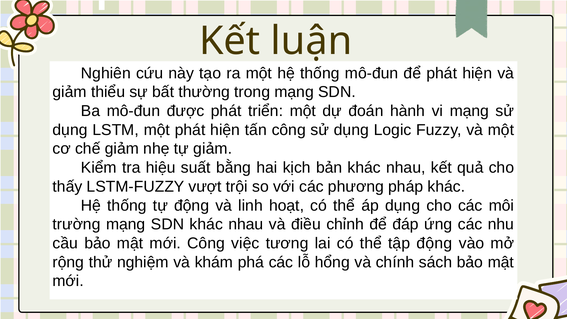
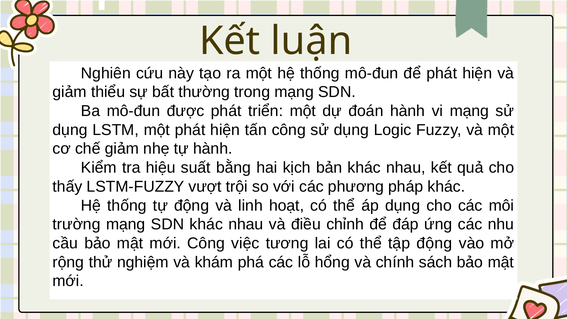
tự giảm: giảm -> hành
